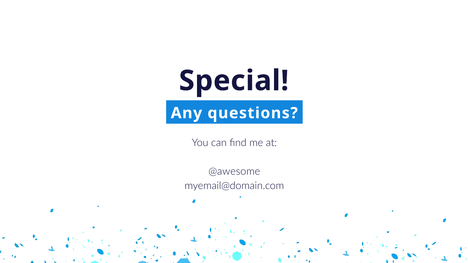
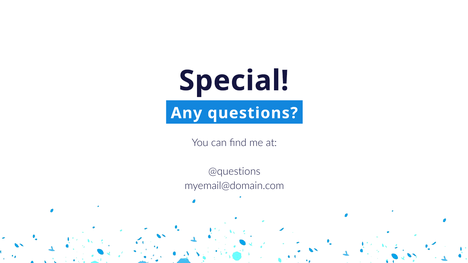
@awesome: @awesome -> @questions
